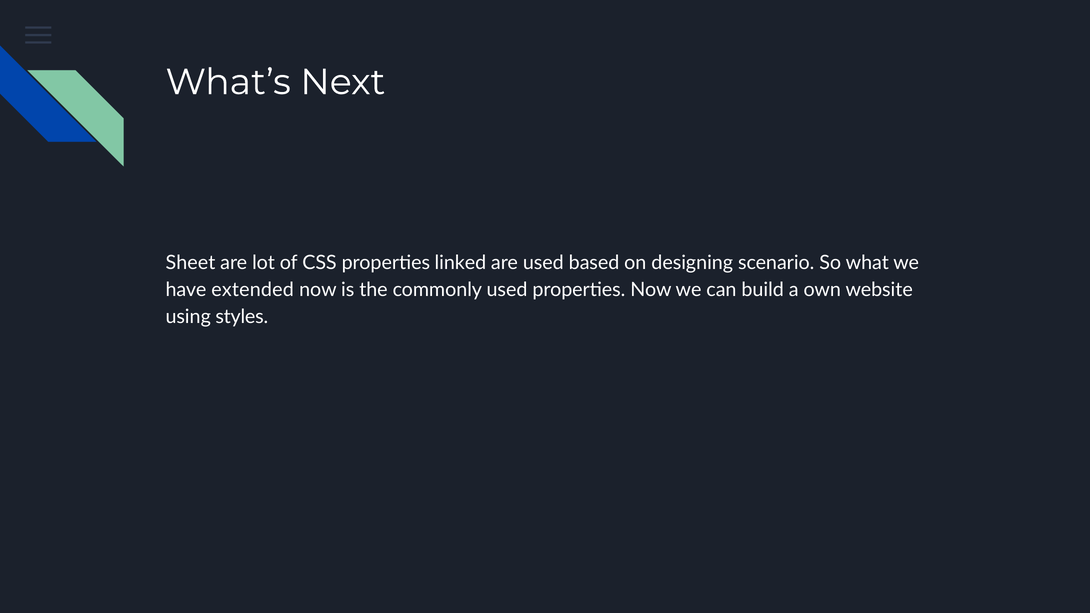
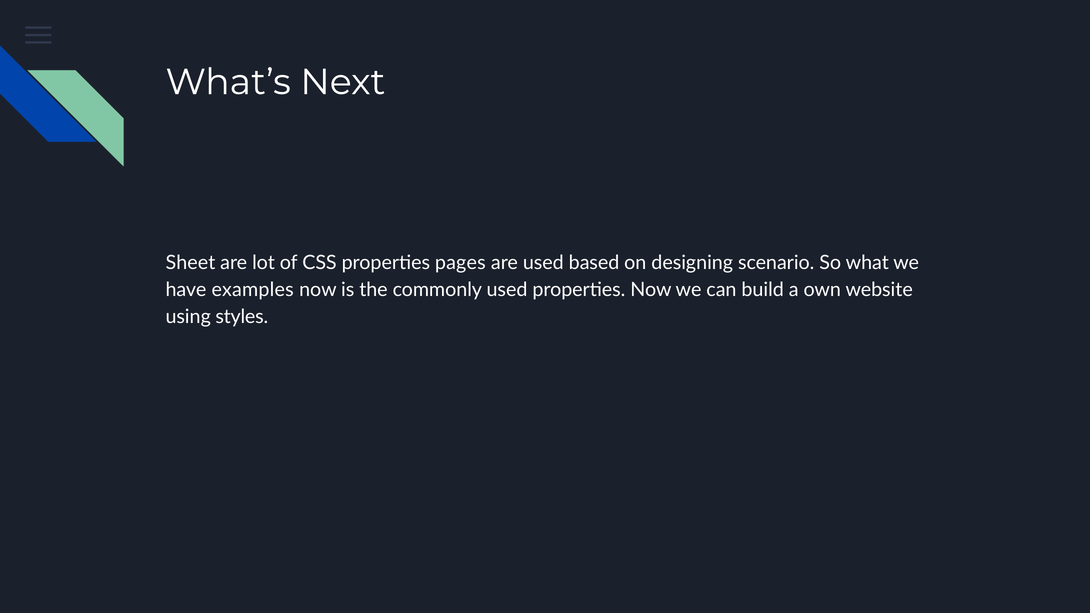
linked: linked -> pages
extended: extended -> examples
